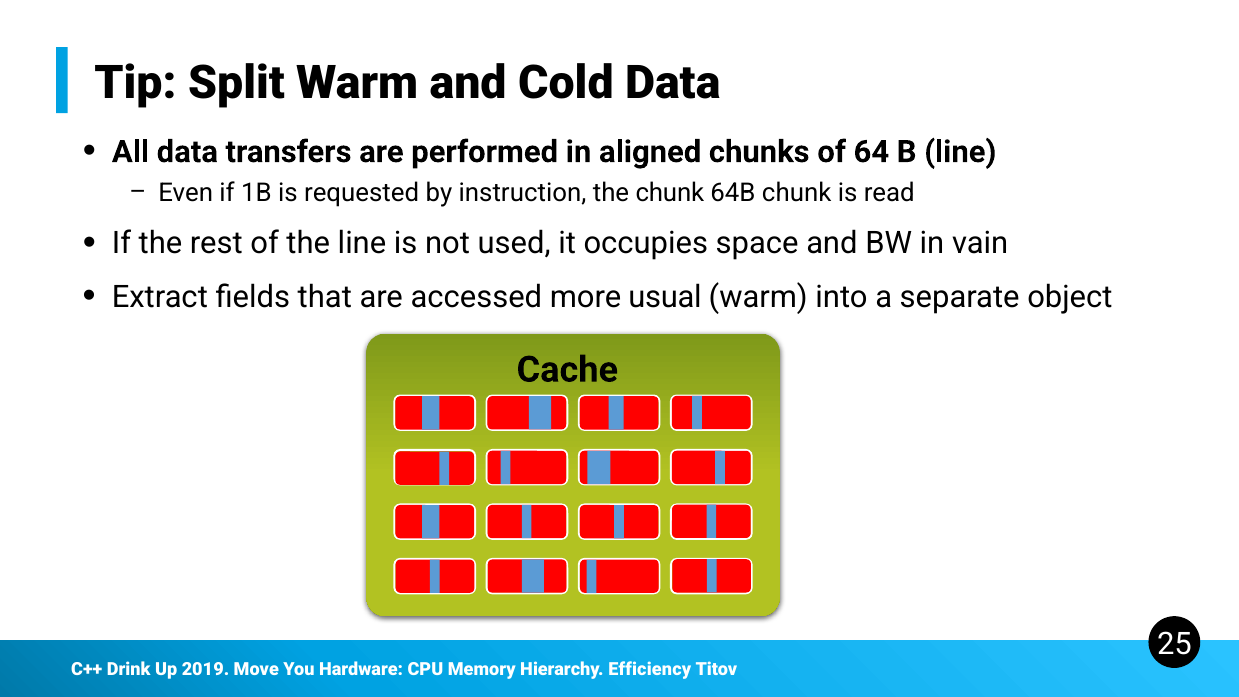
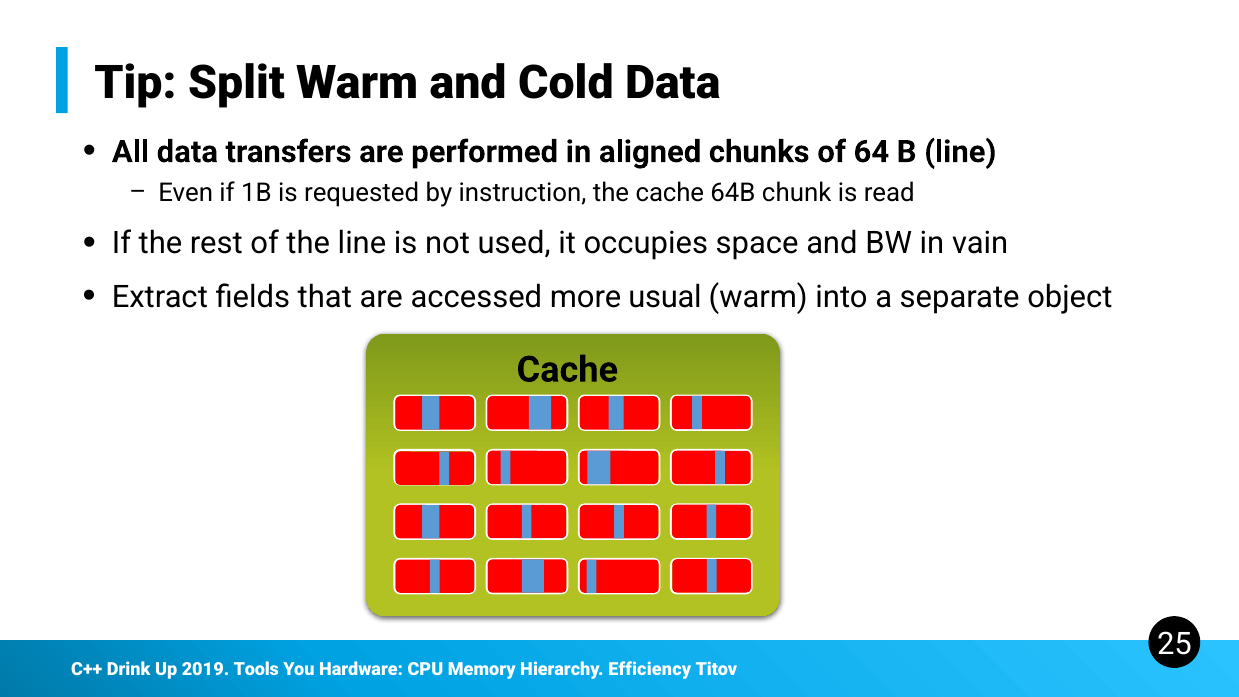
the chunk: chunk -> cache
Move: Move -> Tools
